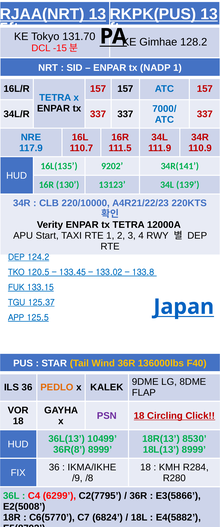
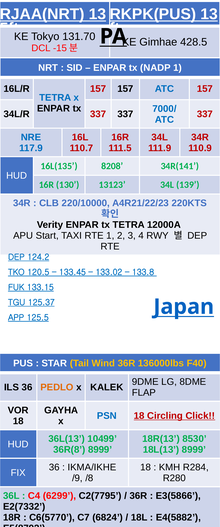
128.2: 128.2 -> 428.5
9202: 9202 -> 8208
PSN colour: purple -> blue
E2(5008: E2(5008 -> E2(7332
